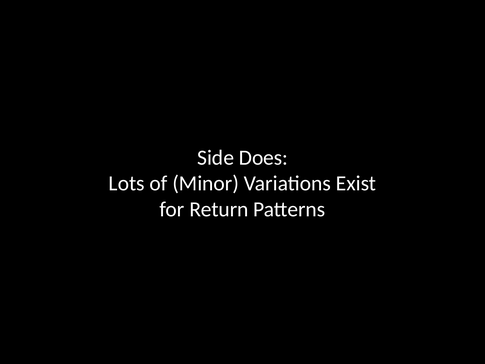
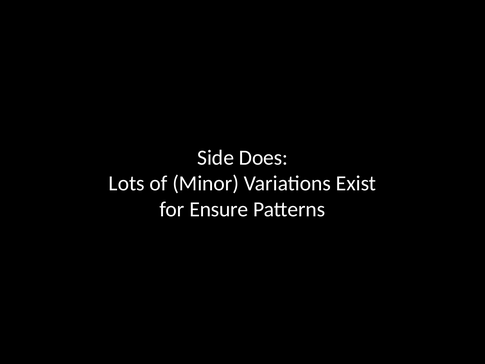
Return: Return -> Ensure
